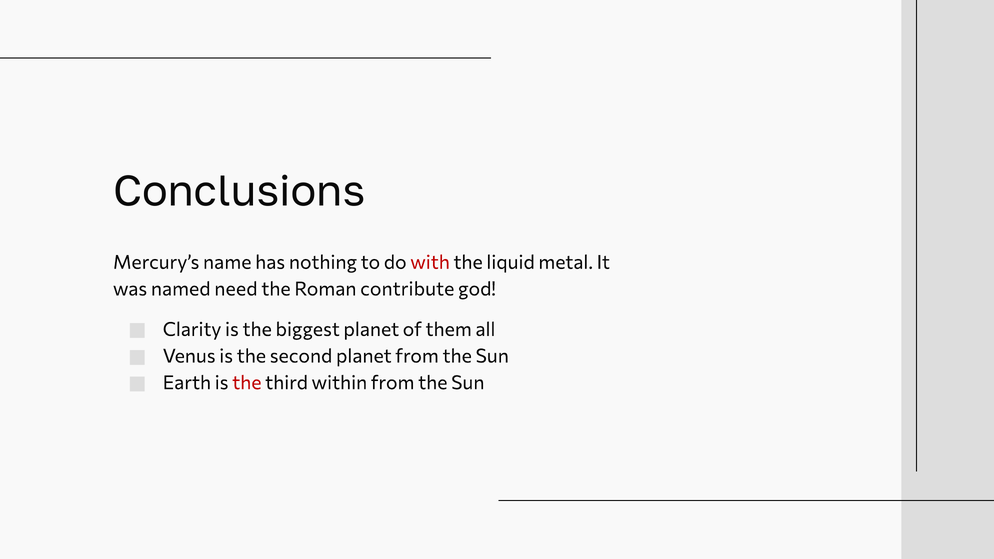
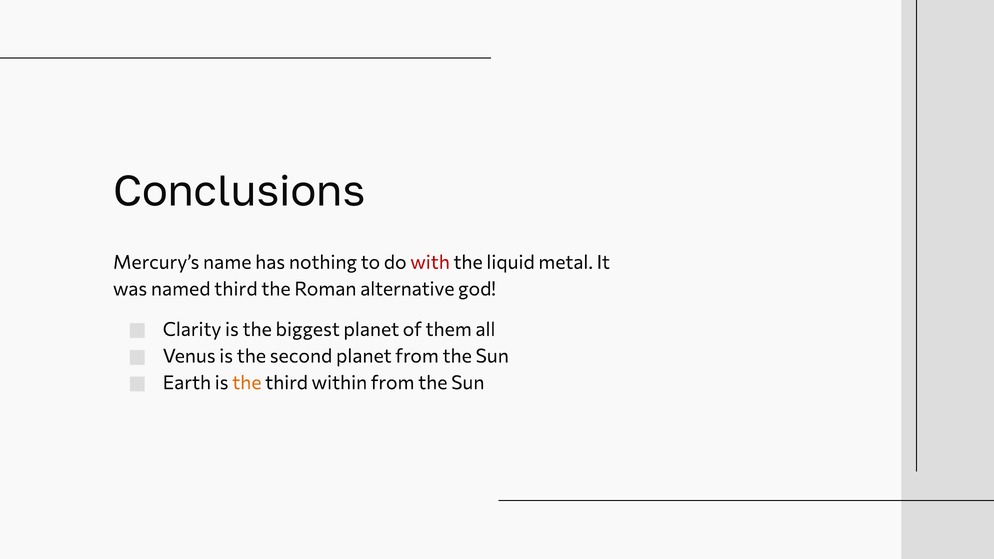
named need: need -> third
contribute: contribute -> alternative
the at (247, 383) colour: red -> orange
